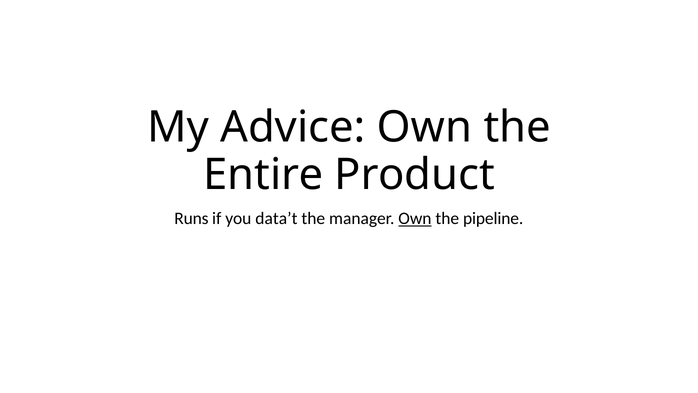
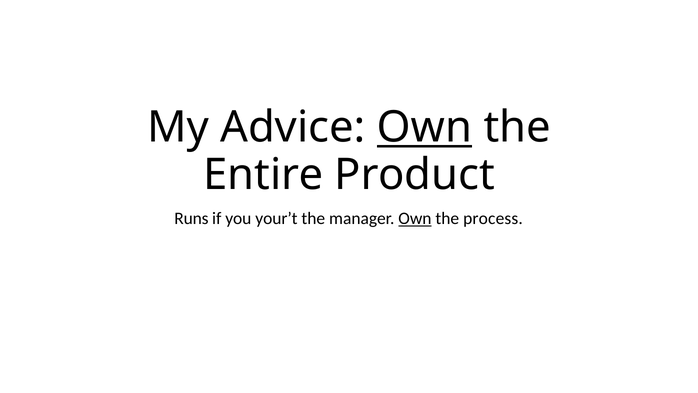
Own at (425, 127) underline: none -> present
data’t: data’t -> your’t
pipeline: pipeline -> process
